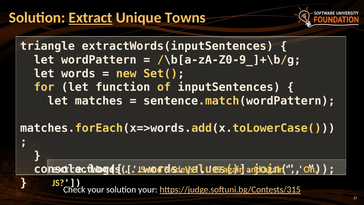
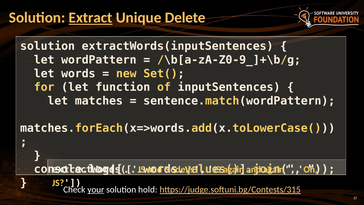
Towns: Towns -> Delete
triangle at (48, 46): triangle -> solution
your at (96, 189) underline: none -> present
solution your: your -> hold
